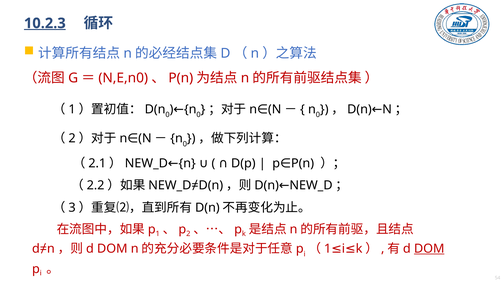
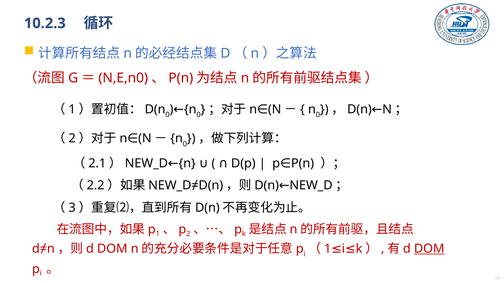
10.2.3 underline: present -> none
